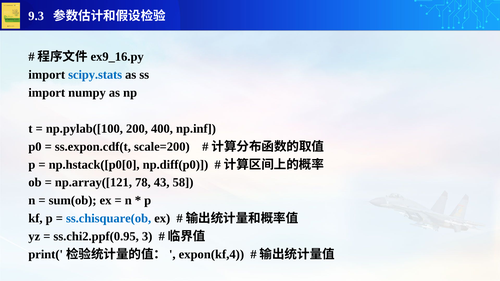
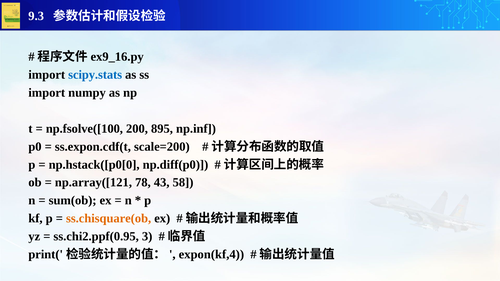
np.pylab([100: np.pylab([100 -> np.fsolve([100
400: 400 -> 895
ss.chisquare(ob colour: blue -> orange
